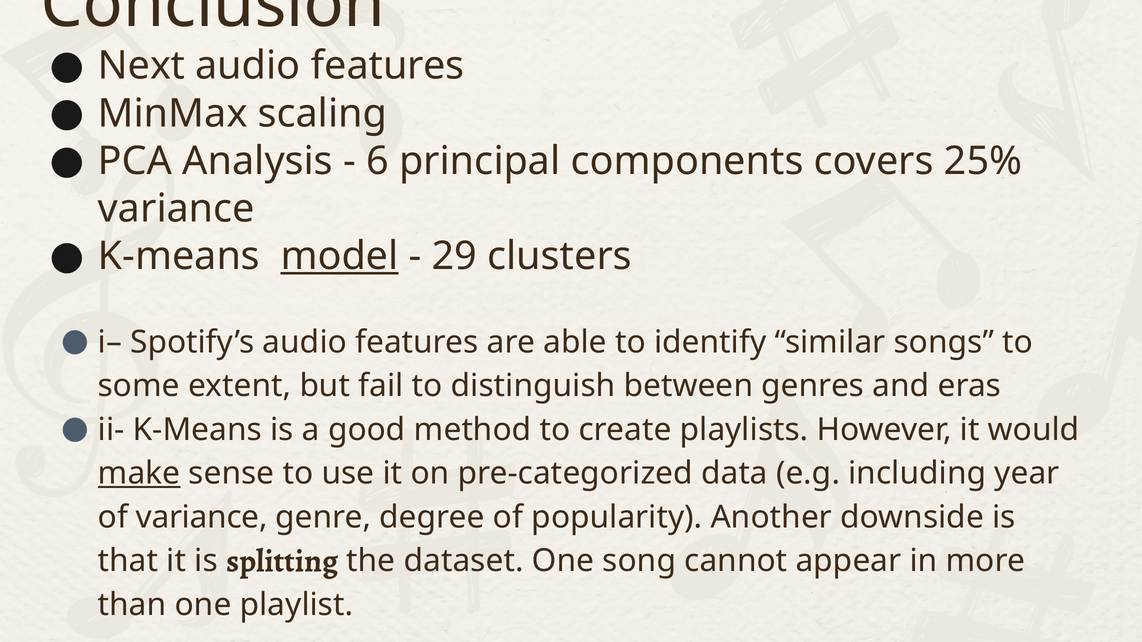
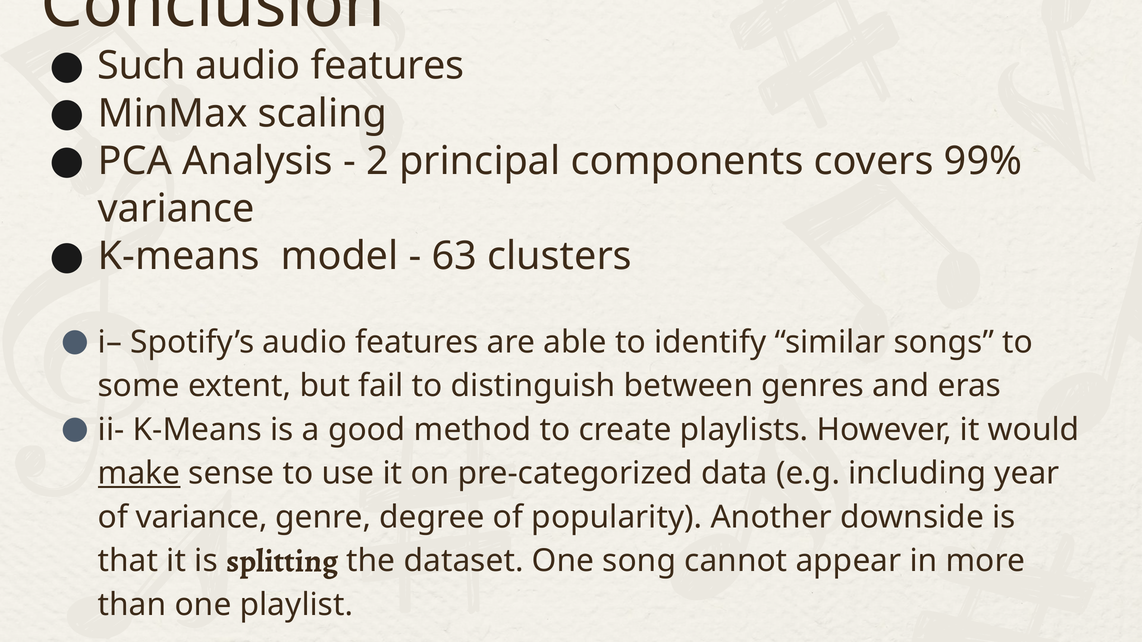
Next: Next -> Such
6: 6 -> 2
25%: 25% -> 99%
model underline: present -> none
29: 29 -> 63
